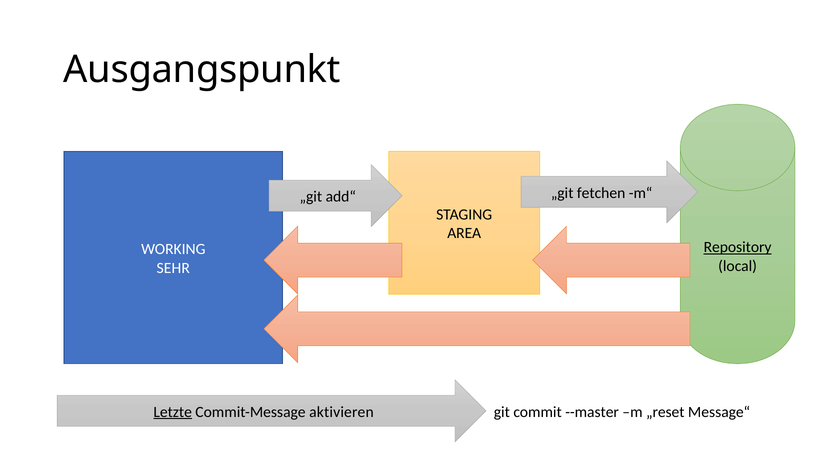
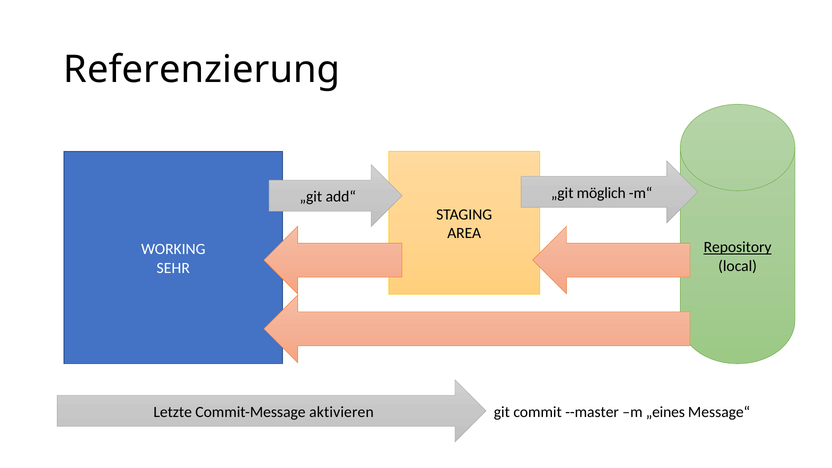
Ausgangspunkt: Ausgangspunkt -> Referenzierung
fetchen: fetchen -> möglich
Letzte underline: present -> none
„reset: „reset -> „eines
